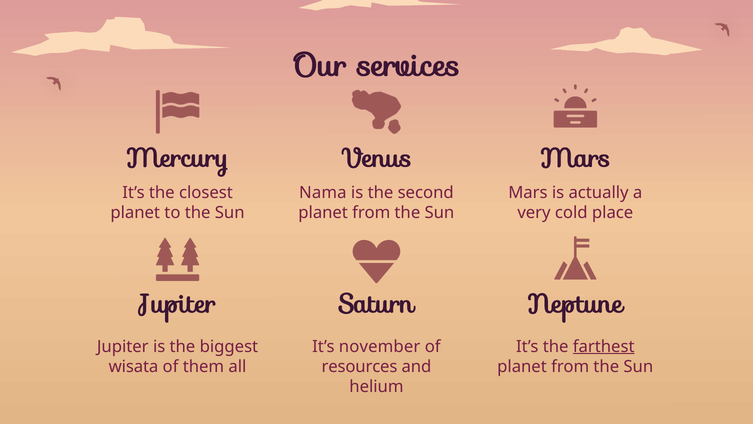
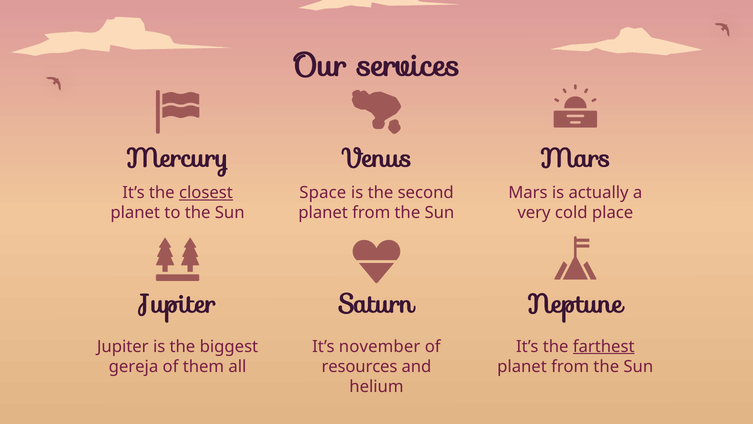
closest underline: none -> present
Nama: Nama -> Space
wisata: wisata -> gereja
